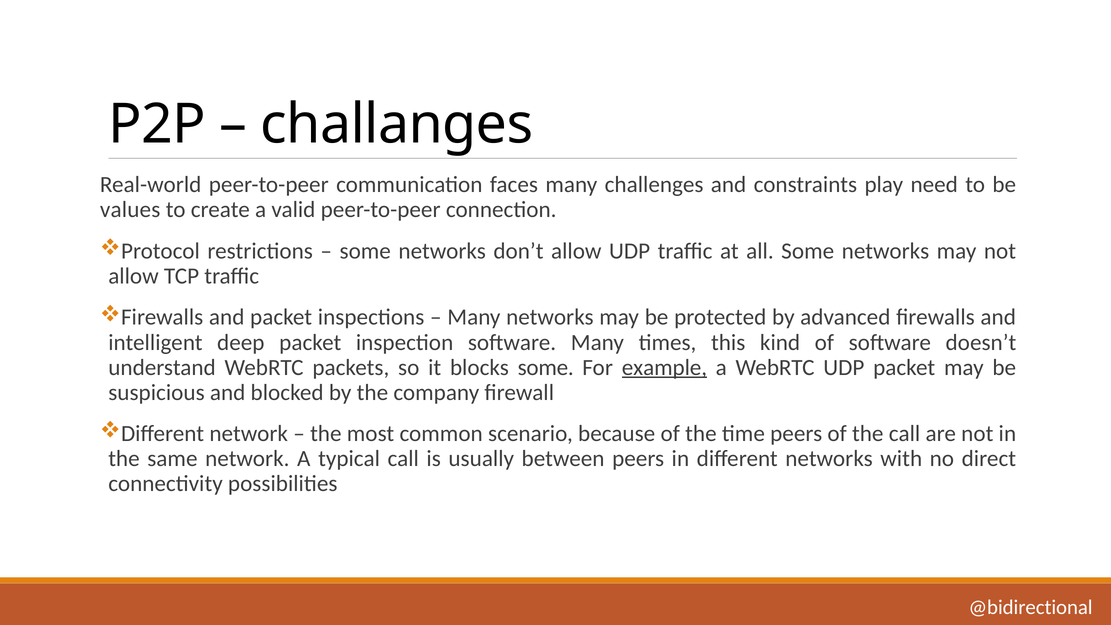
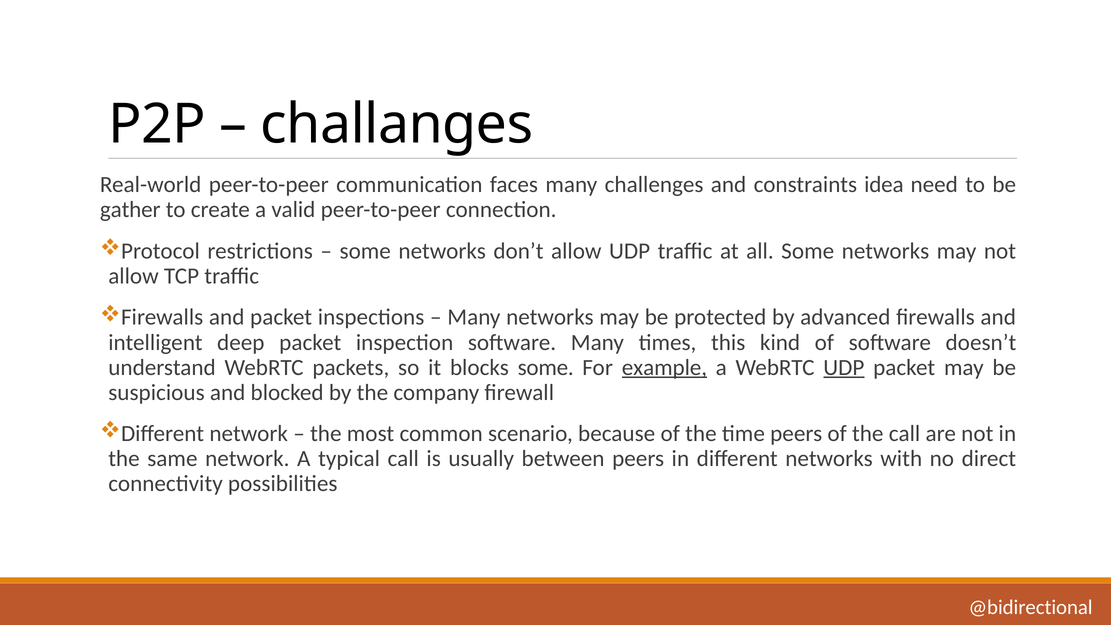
play: play -> idea
values: values -> gather
UDP at (844, 367) underline: none -> present
